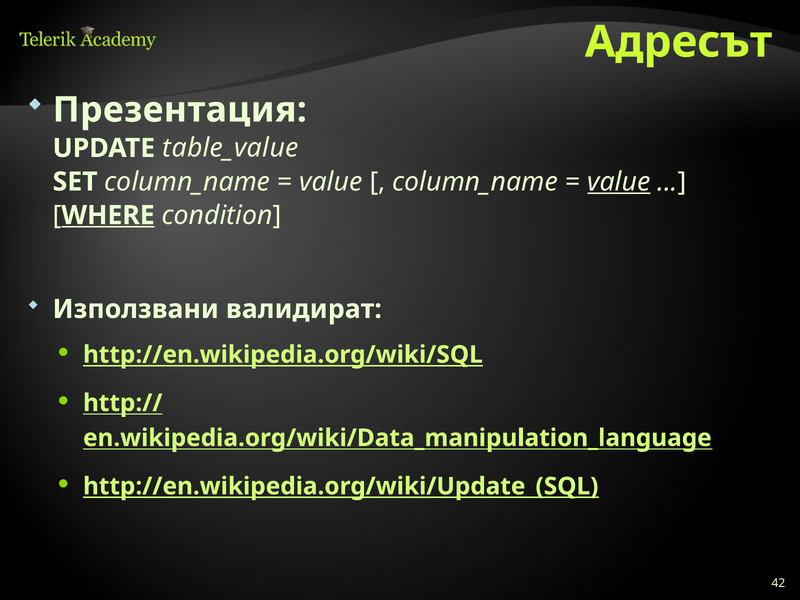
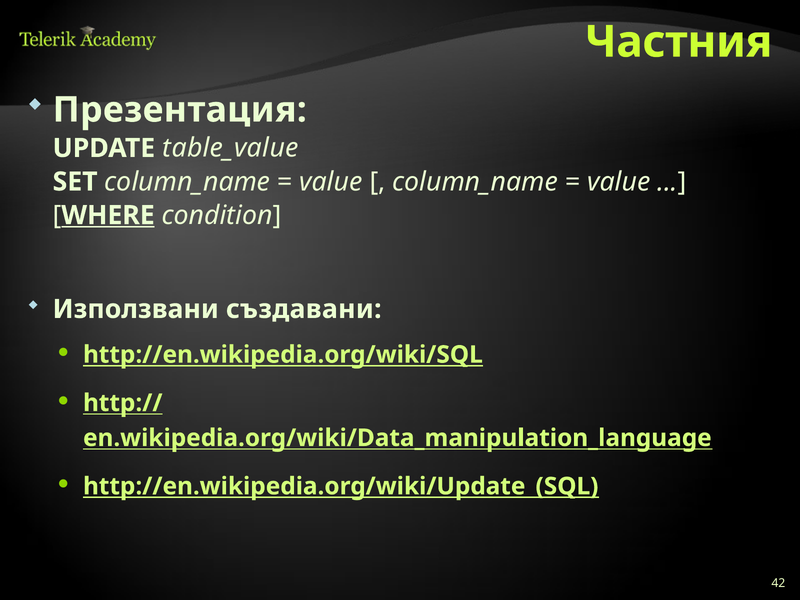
Адресът: Адресът -> Частния
value at (619, 182) underline: present -> none
валидират: валидират -> създавани
